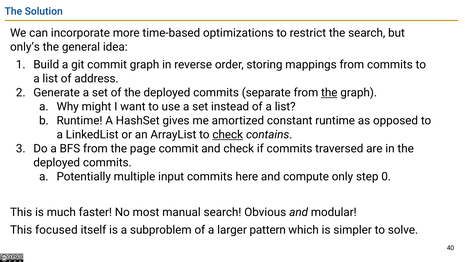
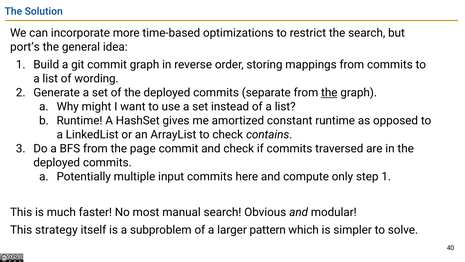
only’s: only’s -> port’s
address: address -> wording
check at (228, 134) underline: present -> none
step 0: 0 -> 1
focused: focused -> strategy
